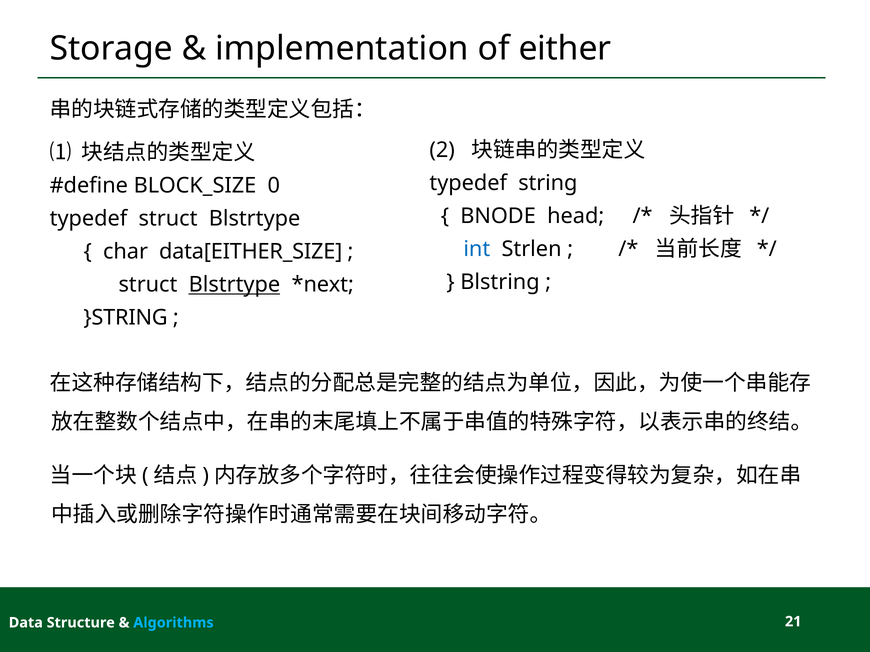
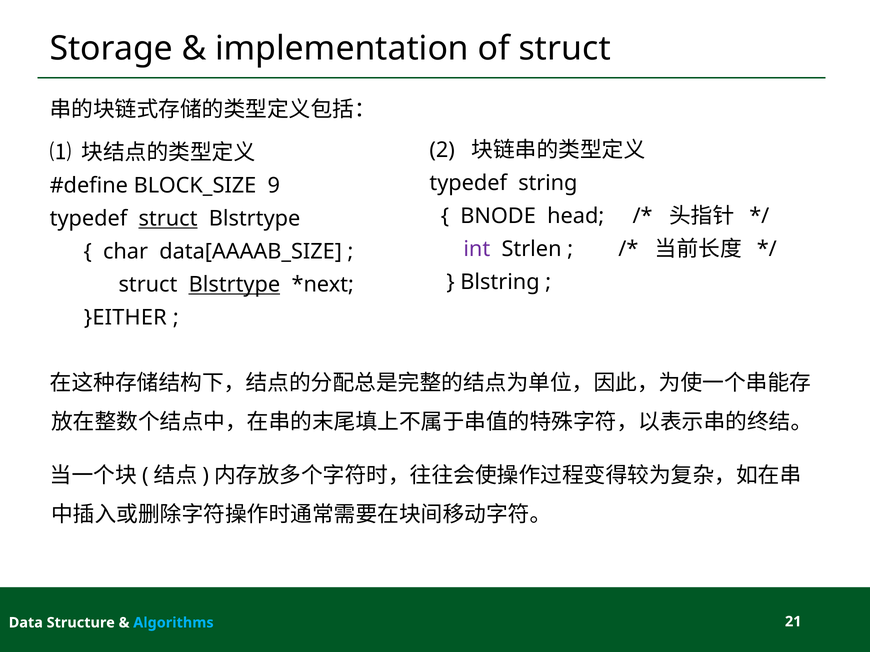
of either: either -> struct
0: 0 -> 9
struct at (168, 219) underline: none -> present
int colour: blue -> purple
data[EITHER_SIZE: data[EITHER_SIZE -> data[AAAAB_SIZE
}STRING: }STRING -> }EITHER
